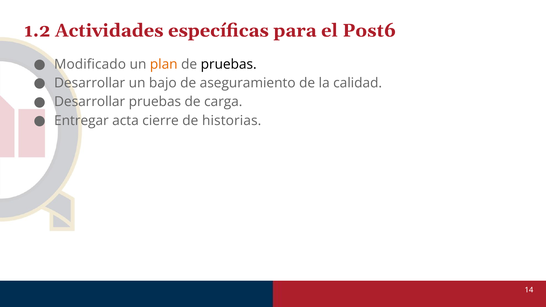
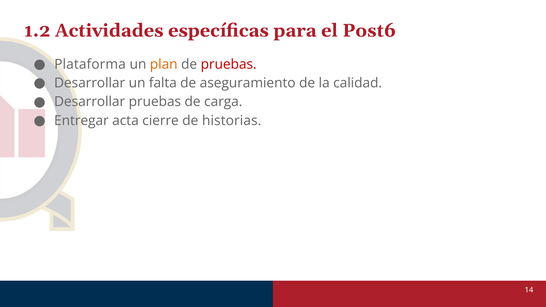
Modificado: Modificado -> Plataforma
pruebas at (229, 64) colour: black -> red
bajo: bajo -> falta
